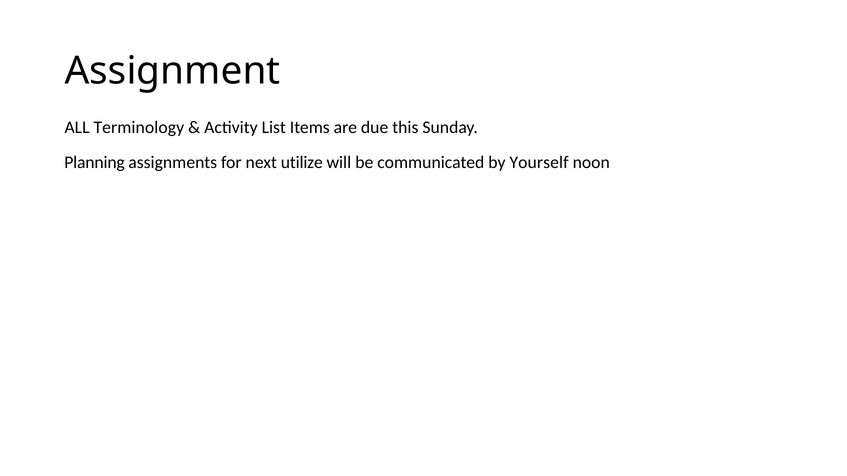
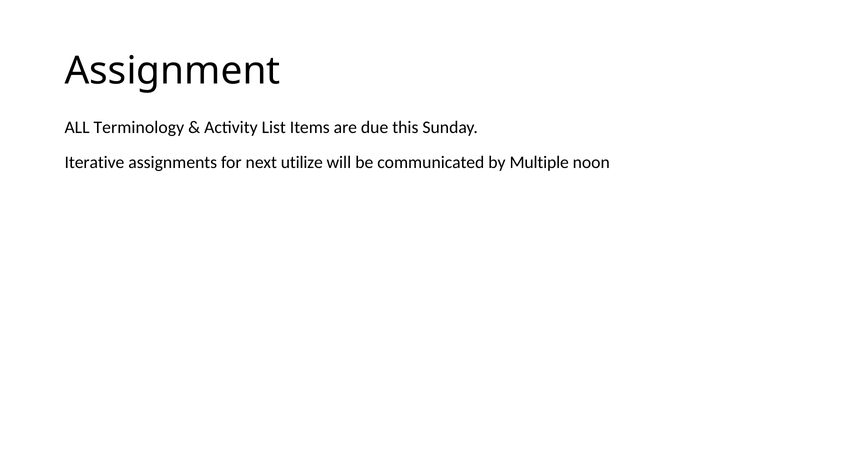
Planning: Planning -> Iterative
Yourself: Yourself -> Multiple
